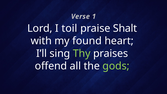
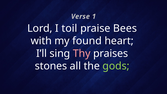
Shalt: Shalt -> Bees
Thy colour: light green -> pink
offend: offend -> stones
